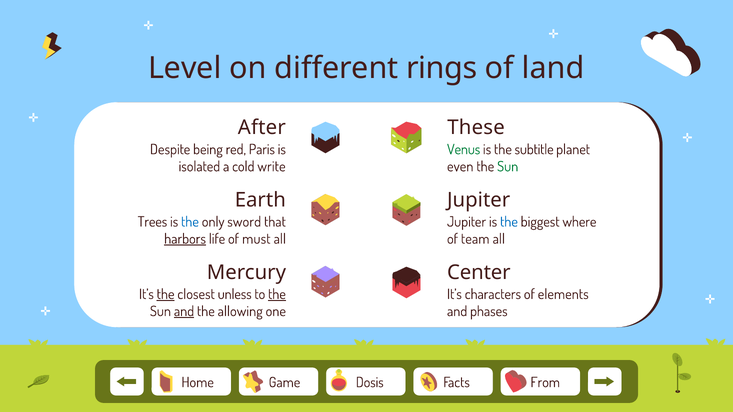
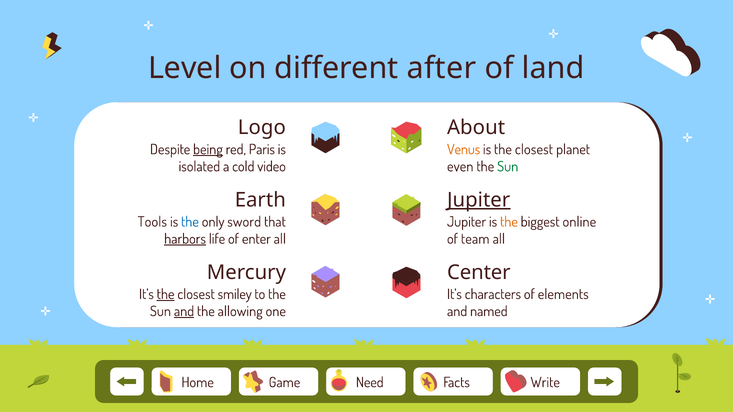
rings: rings -> after
After: After -> Logo
These: These -> About
being underline: none -> present
Venus colour: green -> orange
is the subtitle: subtitle -> closest
write: write -> video
Jupiter at (479, 200) underline: none -> present
Trees: Trees -> Tools
the at (509, 222) colour: blue -> orange
where: where -> online
must: must -> enter
unless: unless -> smiley
the at (277, 295) underline: present -> none
phases: phases -> named
Dosis: Dosis -> Need
From: From -> Write
